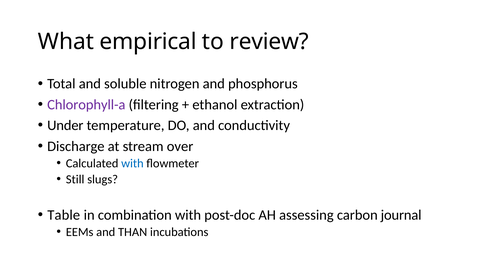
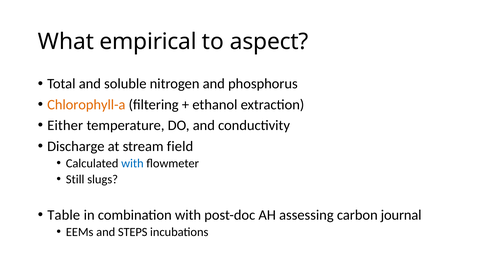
review: review -> aspect
Chlorophyll-a colour: purple -> orange
Under: Under -> Either
over: over -> field
THAN: THAN -> STEPS
